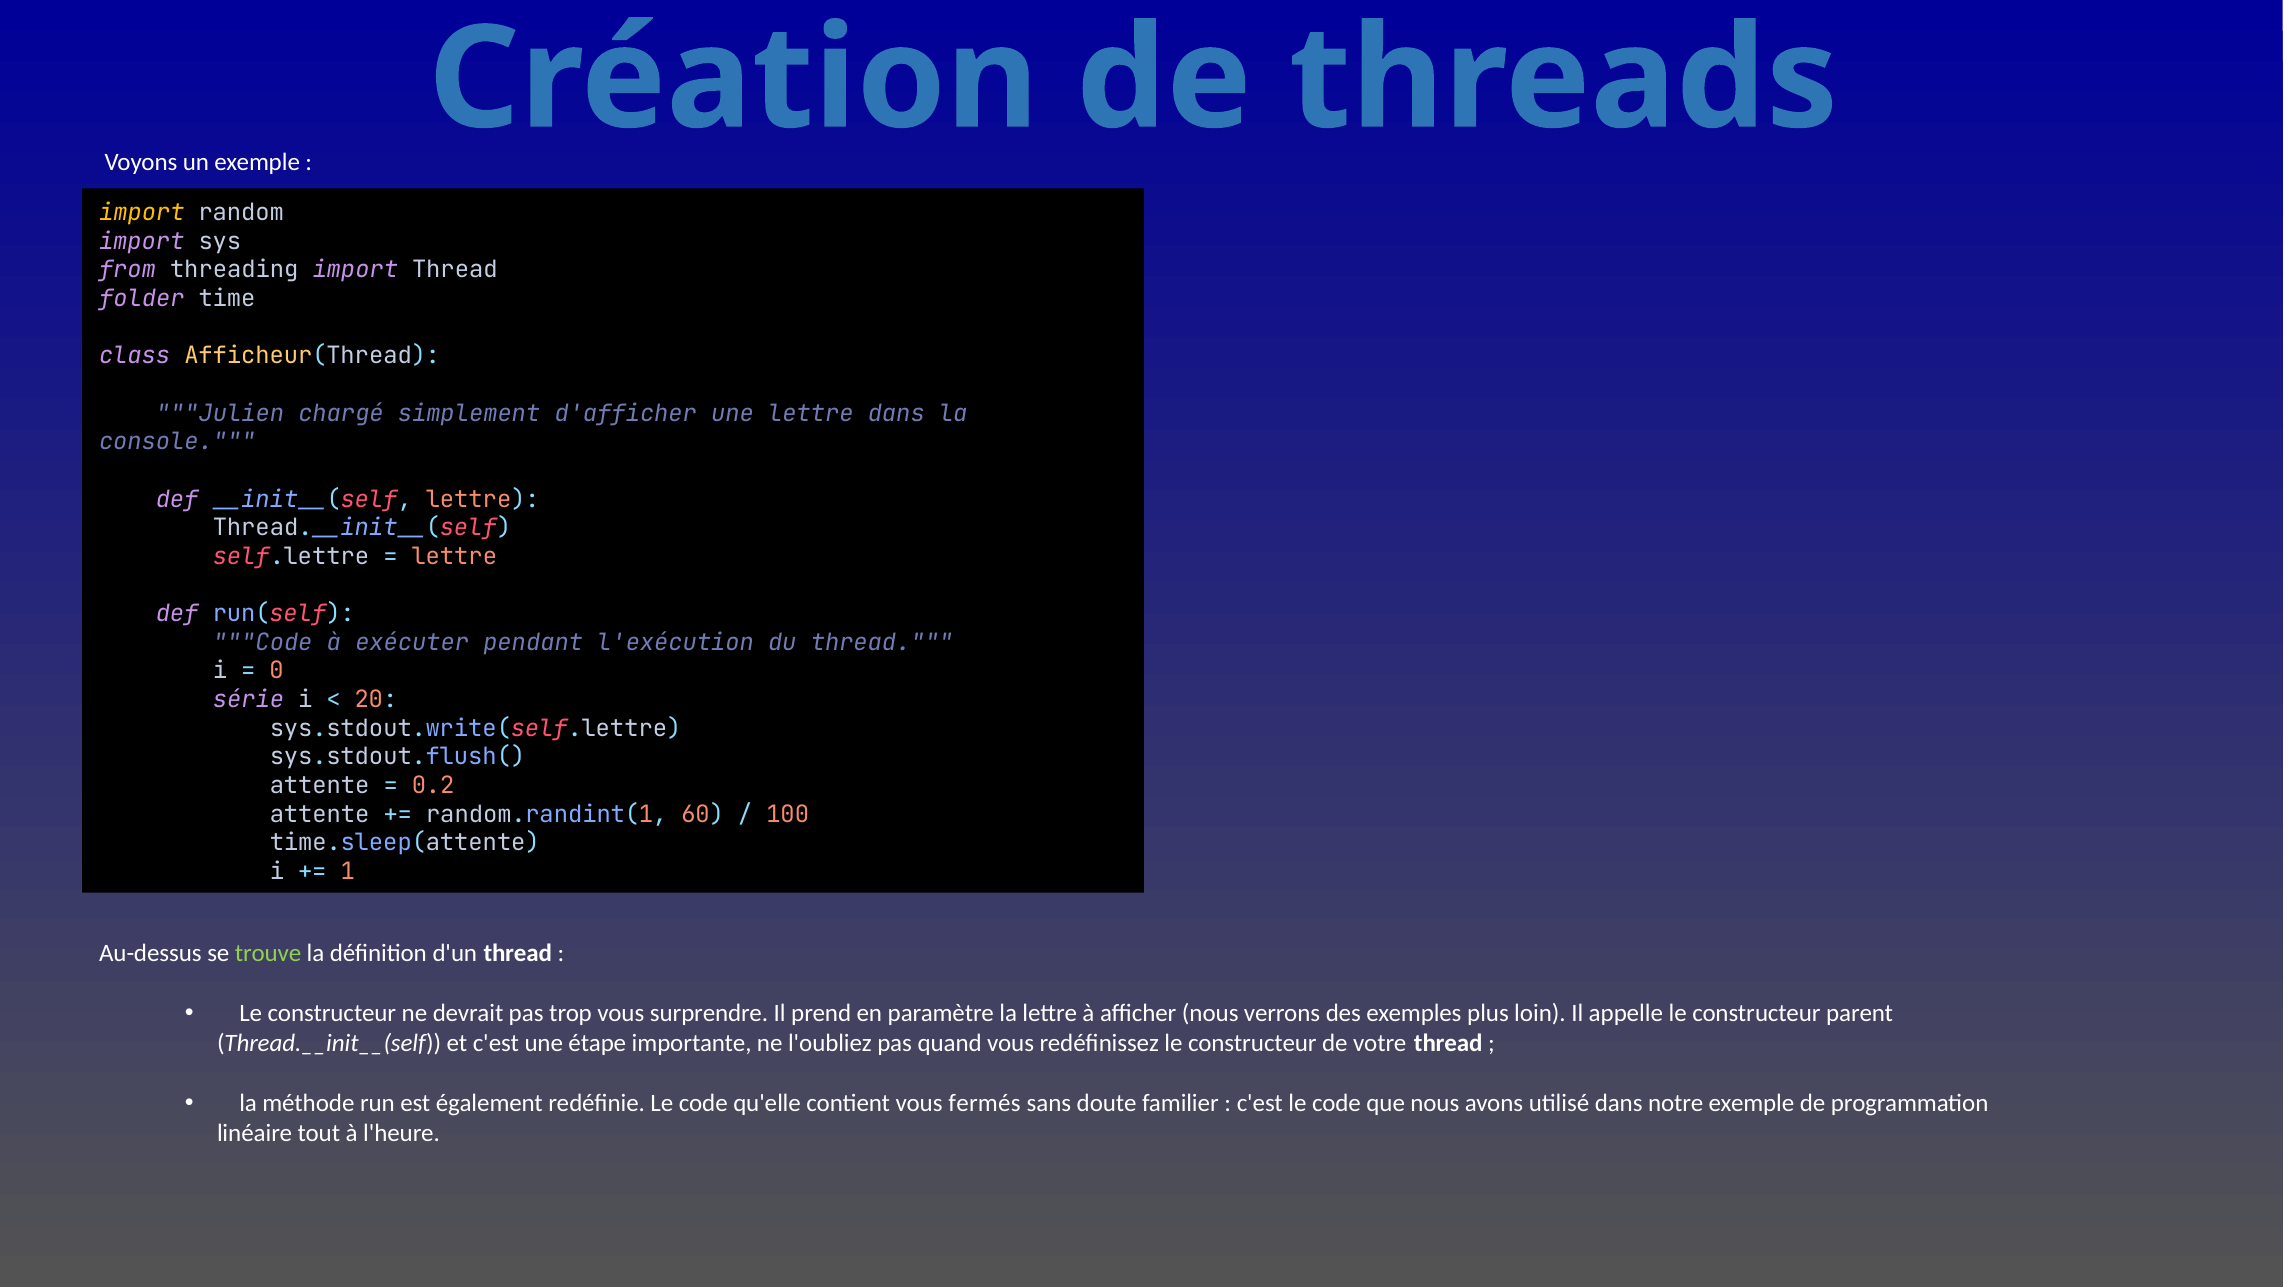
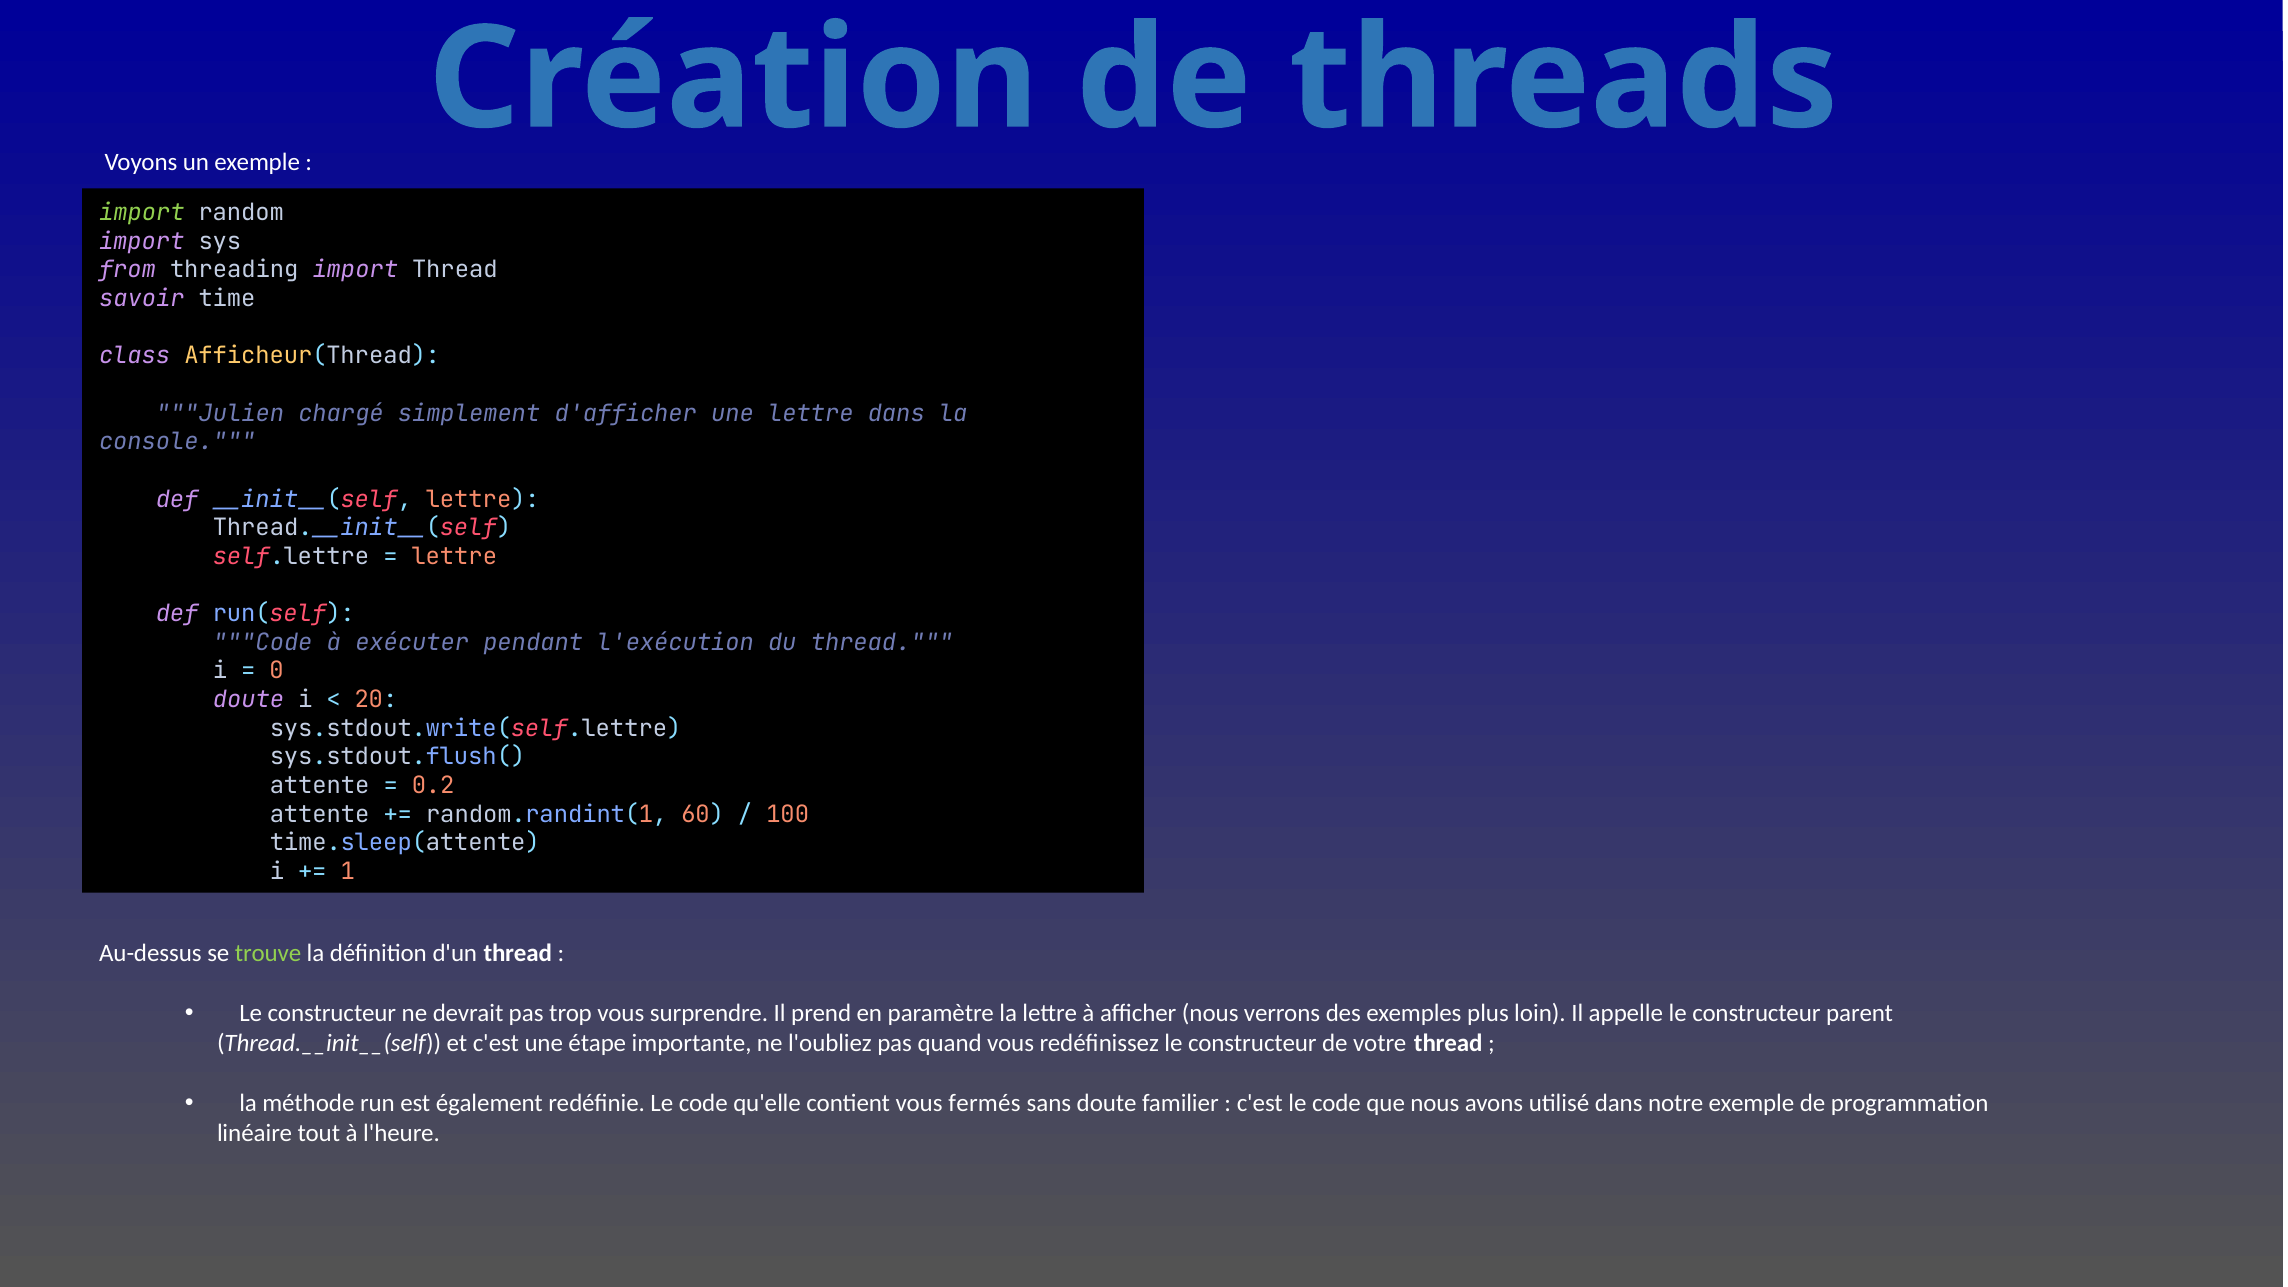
import at (142, 213) colour: yellow -> light green
folder: folder -> savoir
série at (249, 700): série -> doute
